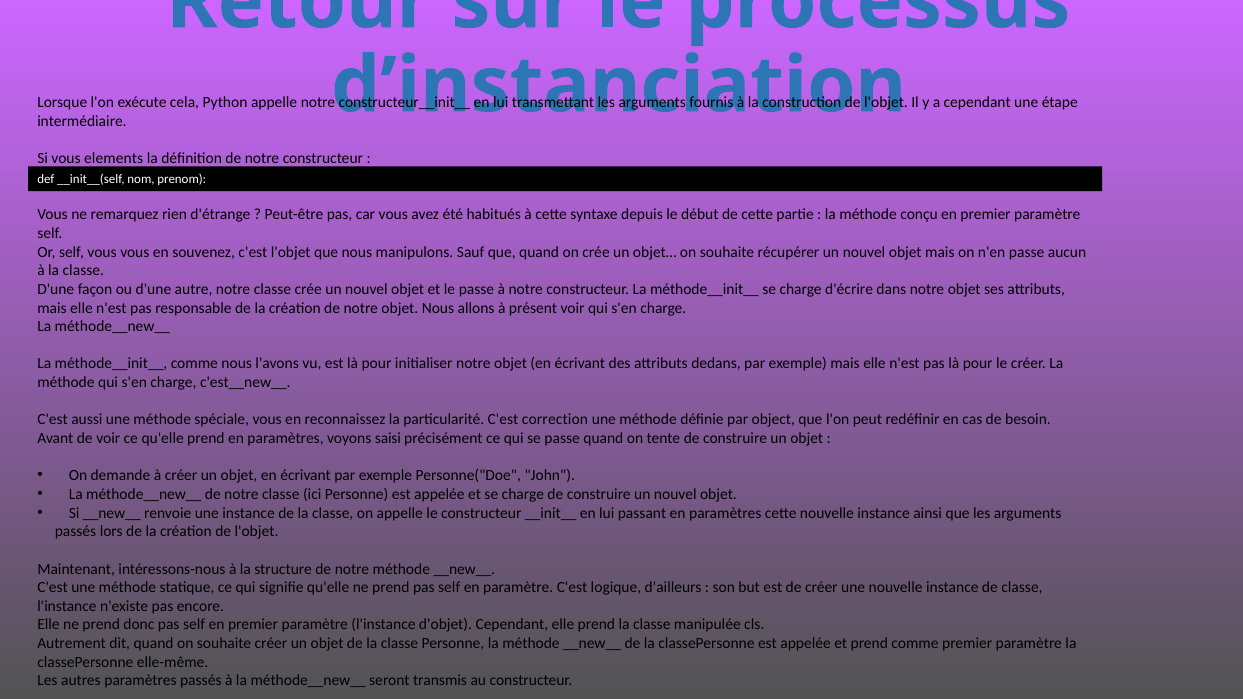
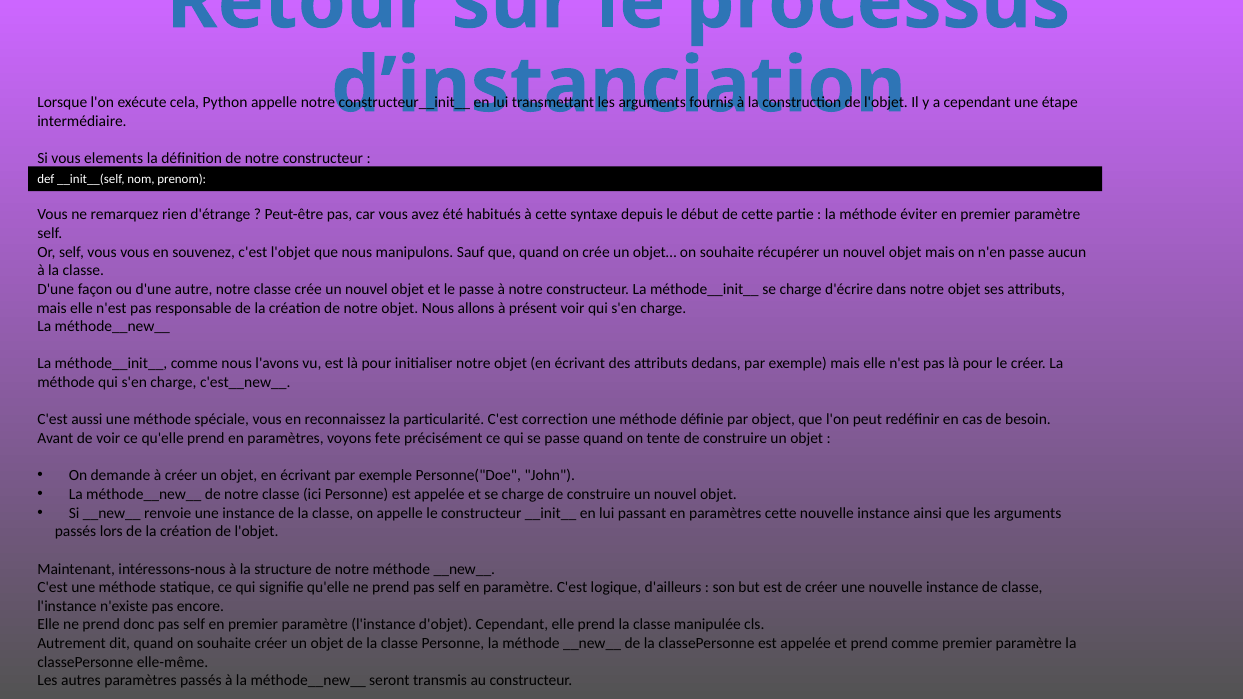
conçu: conçu -> éviter
saisi: saisi -> fete
